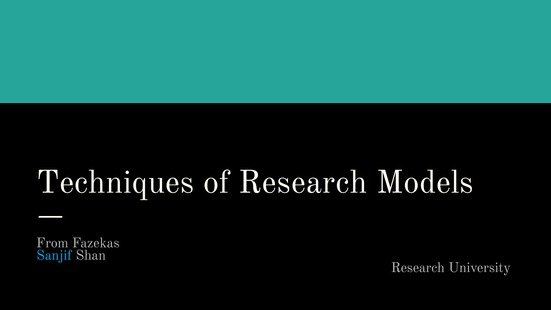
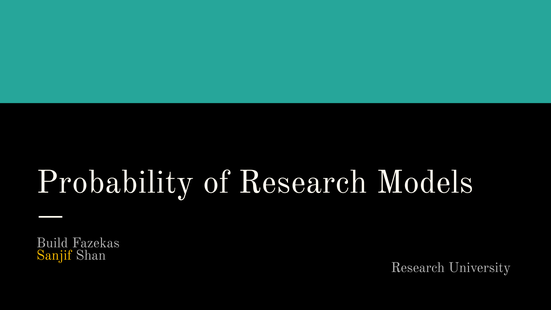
Techniques: Techniques -> Probability
From: From -> Build
Sanjif colour: light blue -> yellow
